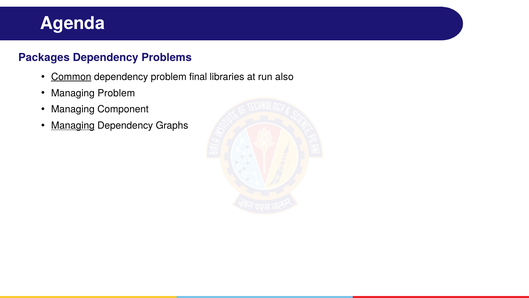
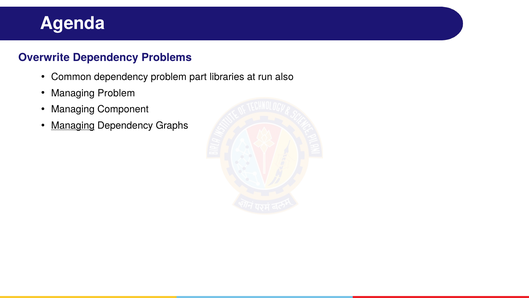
Packages: Packages -> Overwrite
Common underline: present -> none
ﬁnal: ﬁnal -> part
